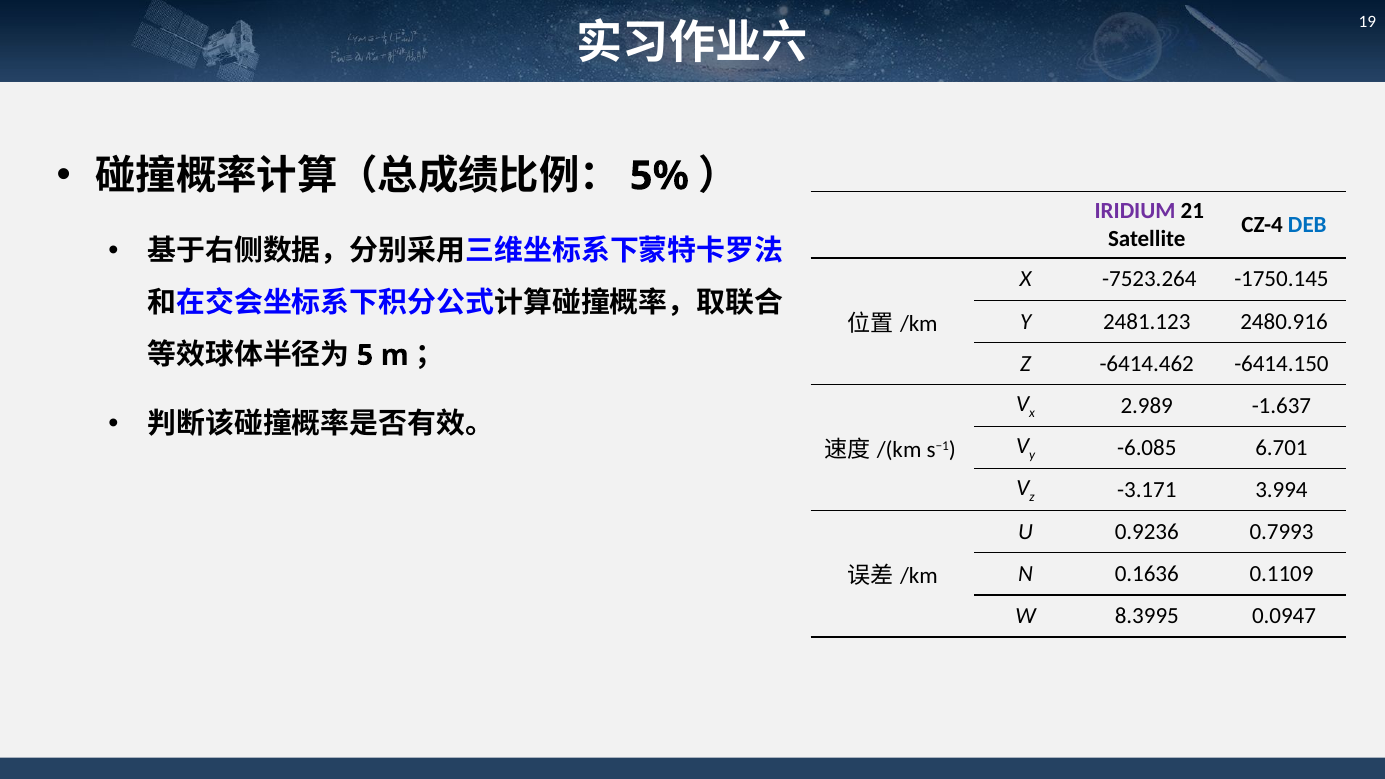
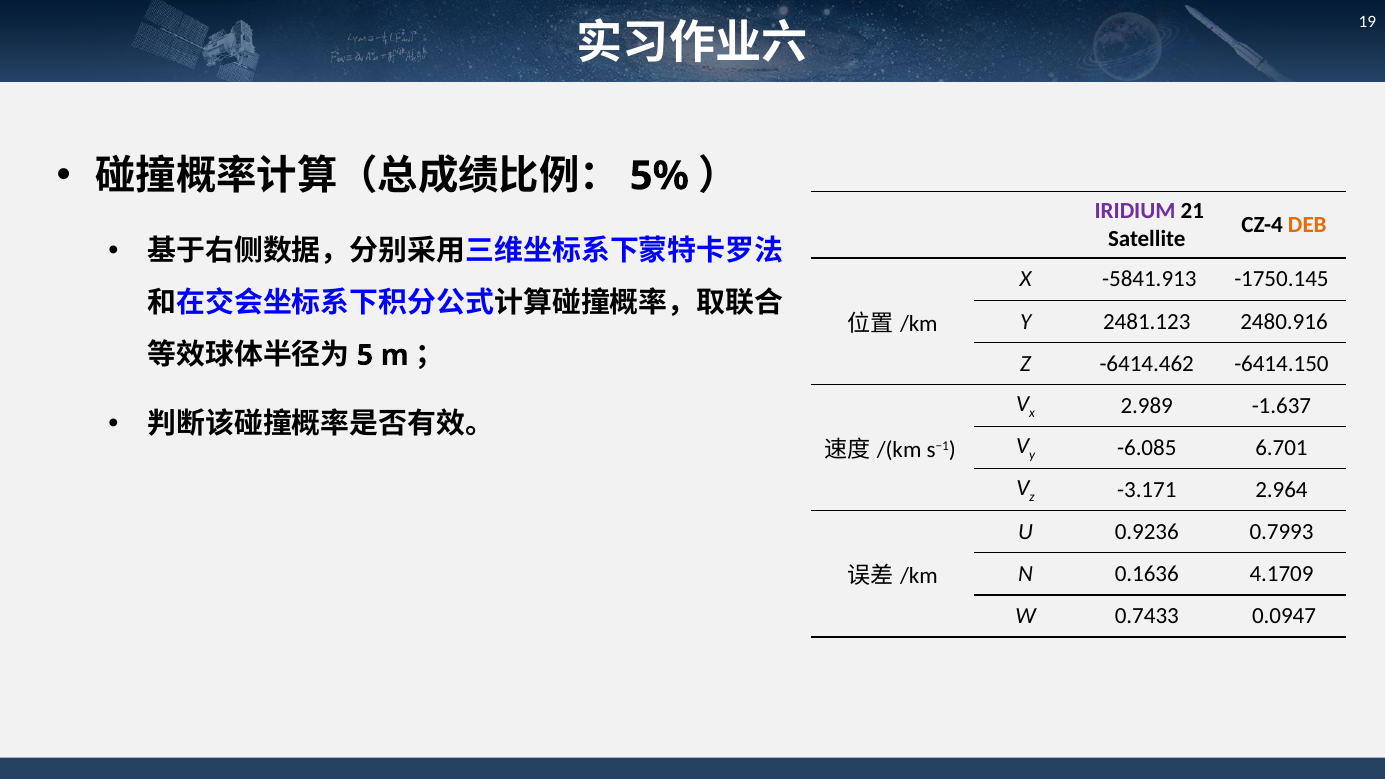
DEB colour: blue -> orange
-7523.264: -7523.264 -> -5841.913
3.994: 3.994 -> 2.964
0.1109: 0.1109 -> 4.1709
8.3995: 8.3995 -> 0.7433
